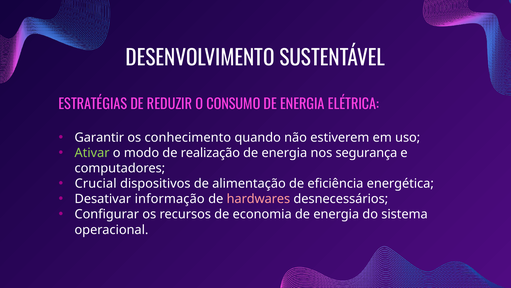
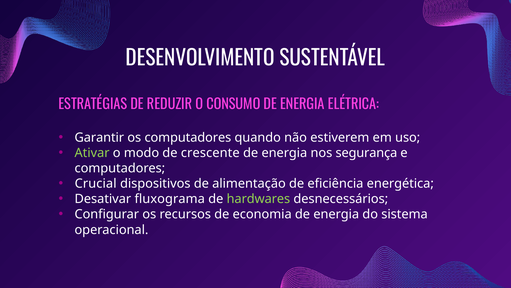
os conhecimento: conhecimento -> computadores
realização: realização -> crescente
informação: informação -> fluxograma
hardwares colour: pink -> light green
